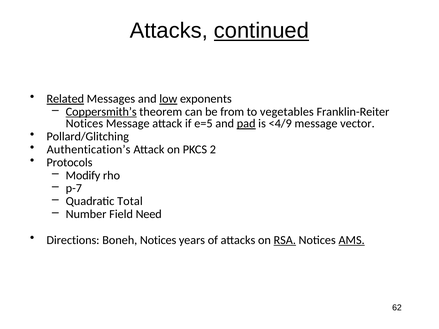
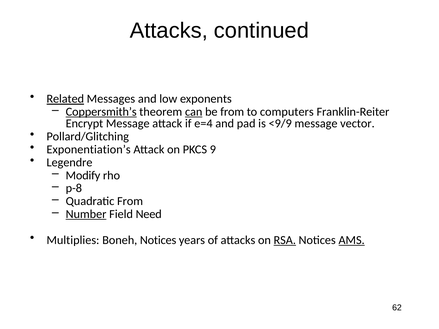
continued underline: present -> none
low underline: present -> none
can underline: none -> present
vegetables: vegetables -> computers
Notices at (84, 124): Notices -> Encrypt
e=5: e=5 -> e=4
pad underline: present -> none
<4/9: <4/9 -> <9/9
Authentication’s: Authentication’s -> Exponentiation’s
2: 2 -> 9
Protocols: Protocols -> Legendre
p-7: p-7 -> p-8
Quadratic Total: Total -> From
Number underline: none -> present
Directions: Directions -> Multiplies
